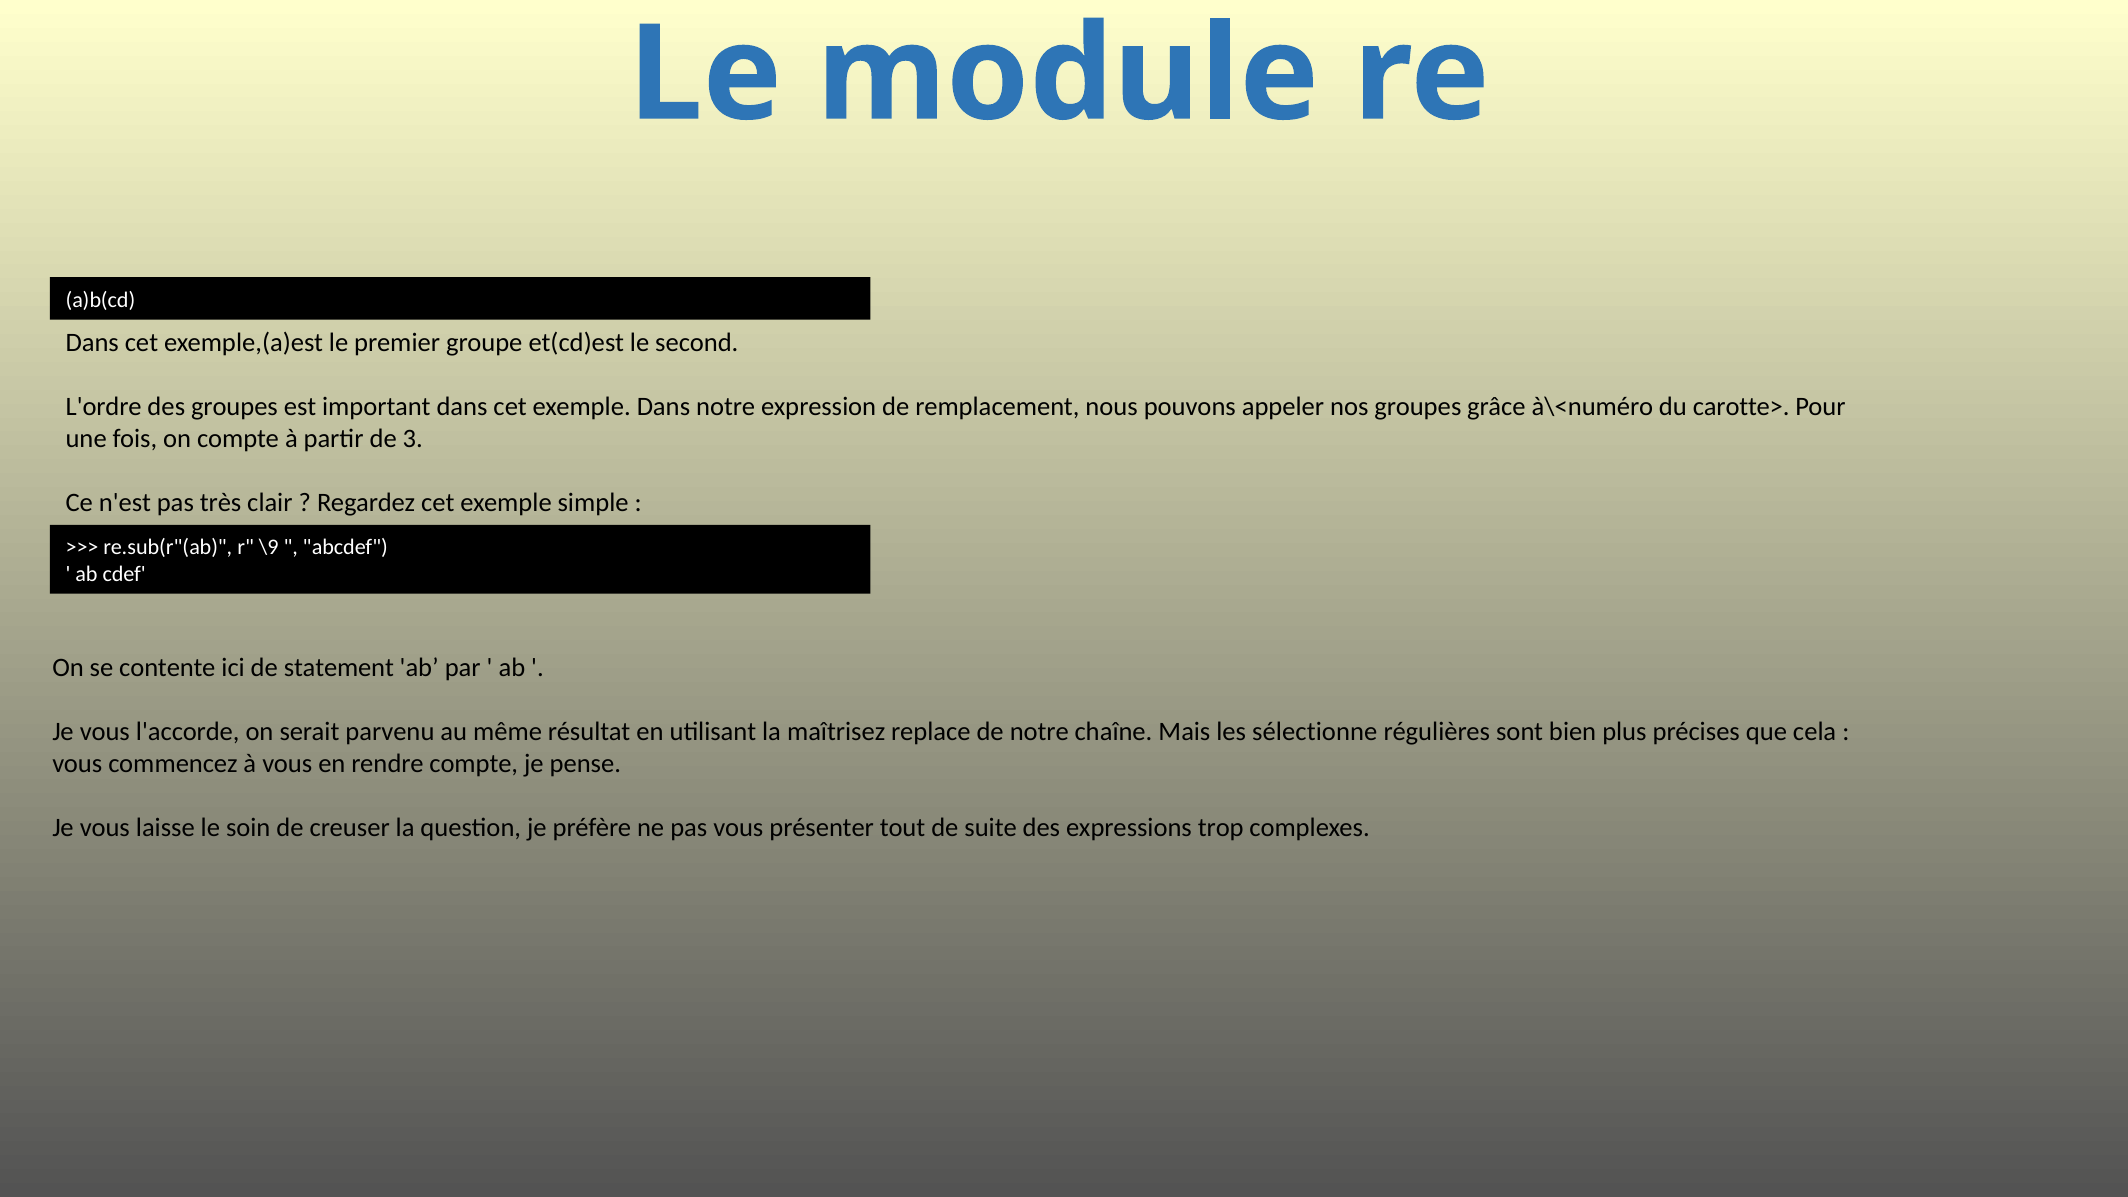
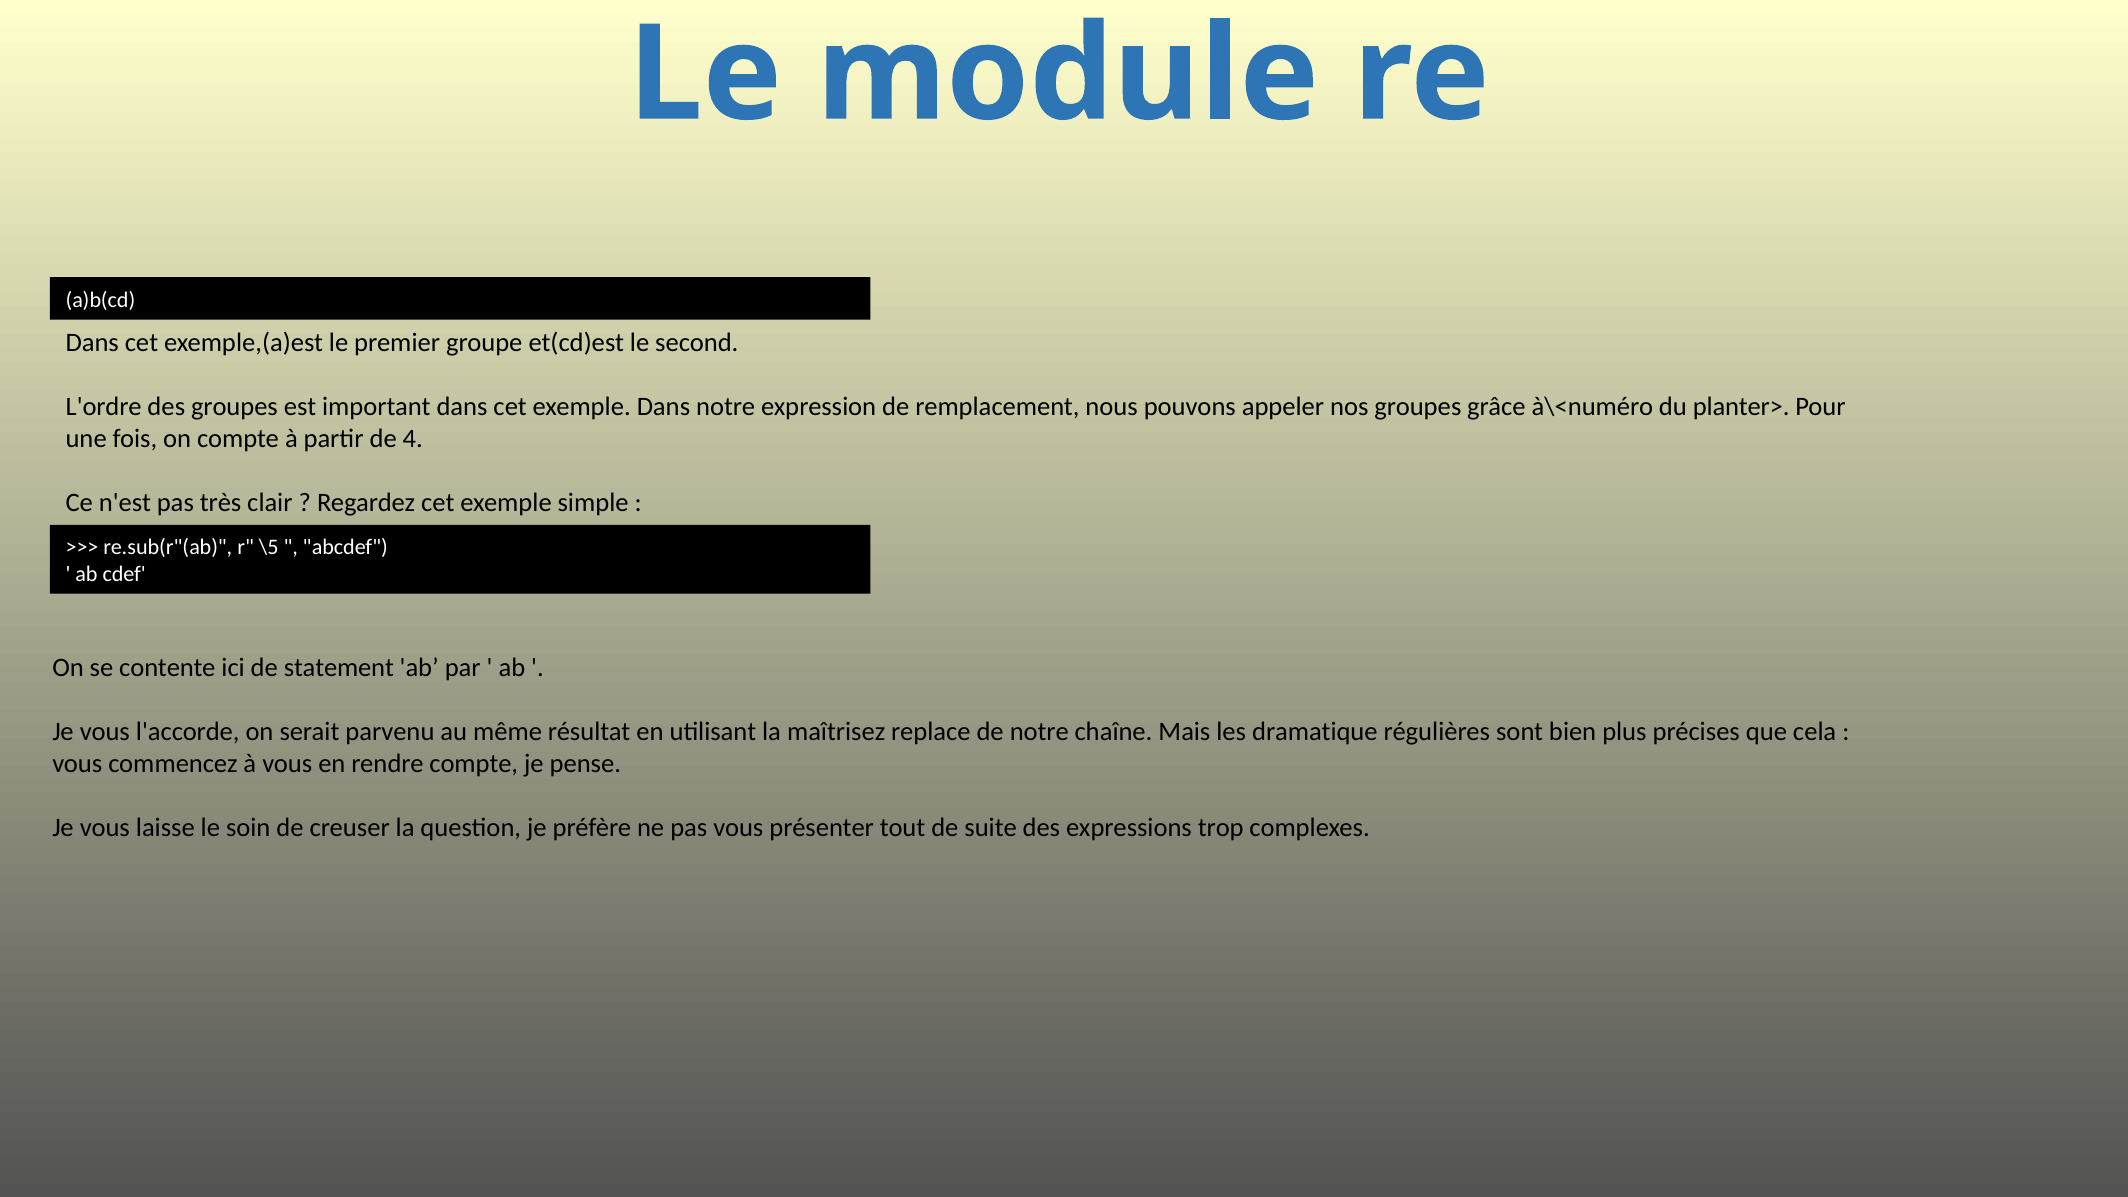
carotte>: carotte> -> planter>
3: 3 -> 4
\9: \9 -> \5
sélectionne: sélectionne -> dramatique
